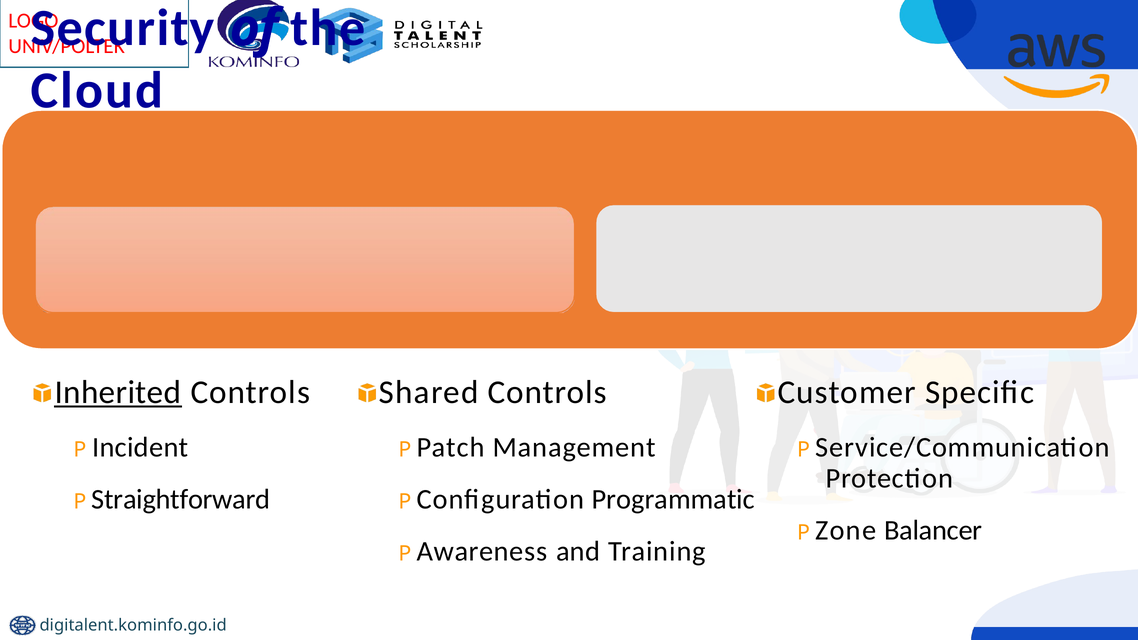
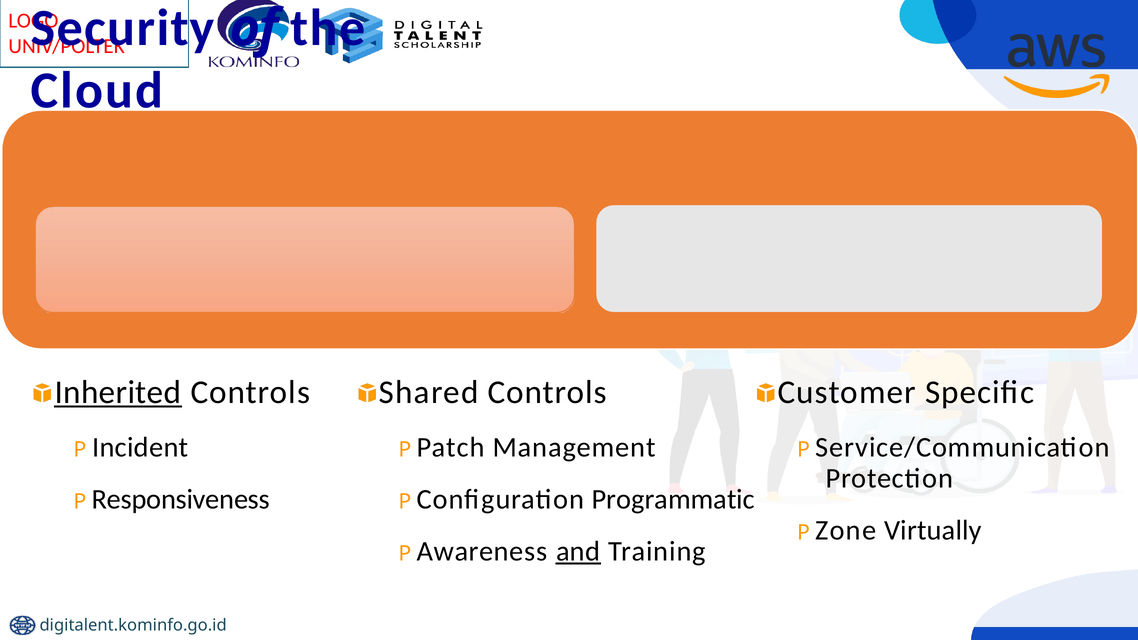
Straightforward: Straightforward -> Responsiveness
Balancer: Balancer -> Virtually
and underline: none -> present
